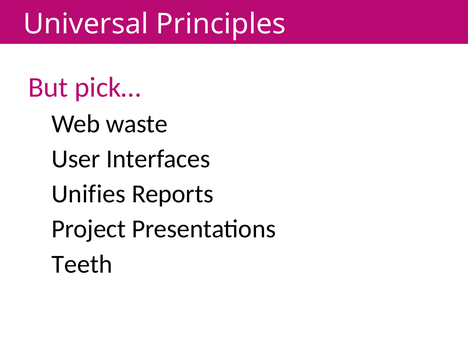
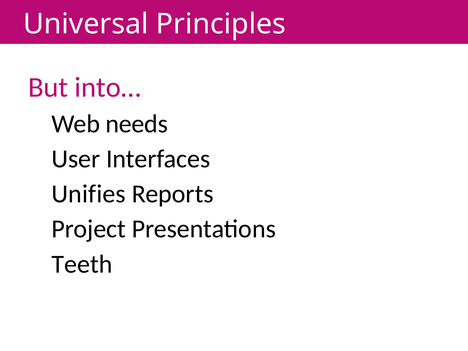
pick…: pick… -> into…
waste: waste -> needs
